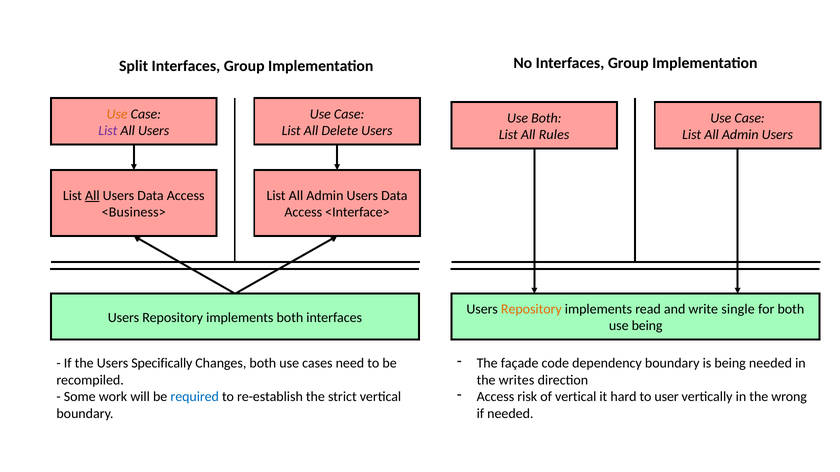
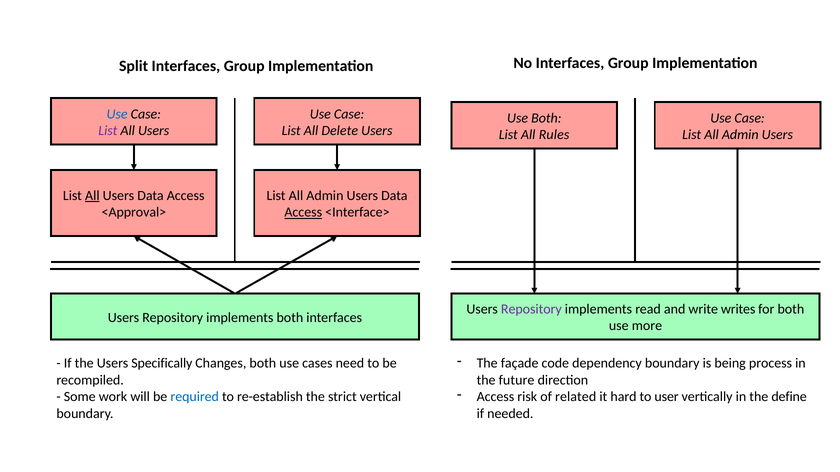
Use at (117, 114) colour: orange -> blue
<Business>: <Business> -> <Approval>
Access at (303, 213) underline: none -> present
Repository at (531, 309) colour: orange -> purple
single: single -> writes
use being: being -> more
being needed: needed -> process
writes: writes -> future
of vertical: vertical -> related
wrong: wrong -> define
